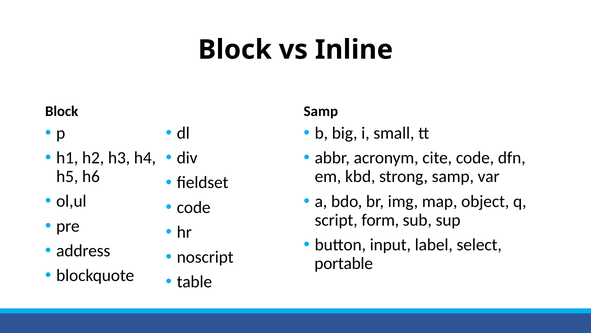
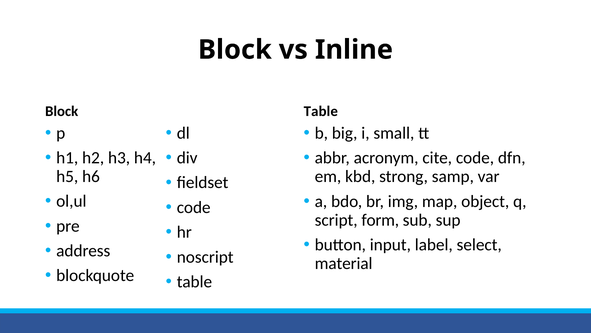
Samp at (321, 111): Samp -> Table
portable: portable -> material
